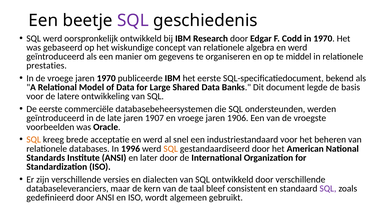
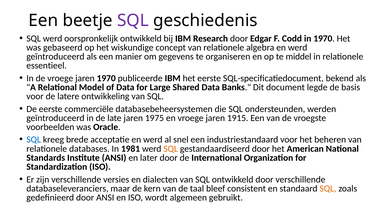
prestaties: prestaties -> essentieel
1907: 1907 -> 1975
1906: 1906 -> 1915
SQL at (34, 140) colour: orange -> blue
1996: 1996 -> 1981
SQL at (328, 188) colour: purple -> orange
